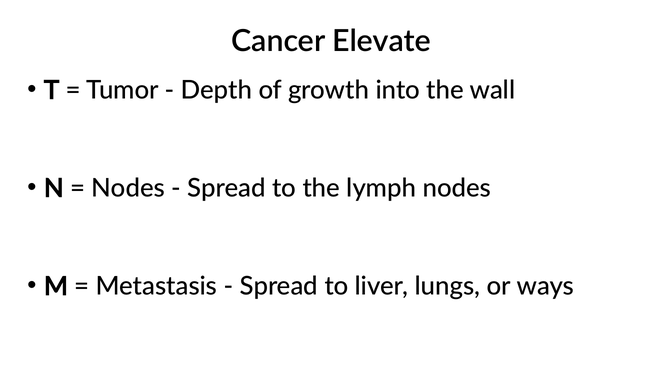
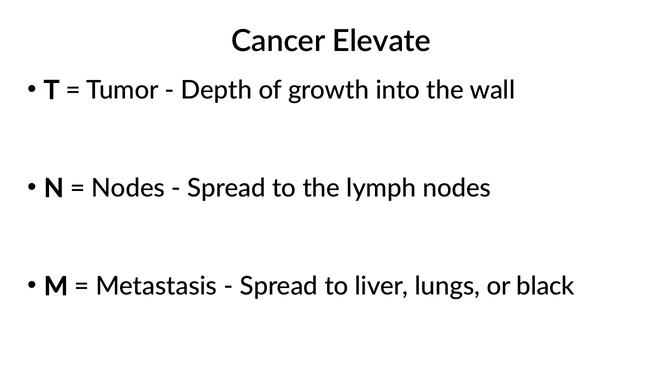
ways: ways -> black
